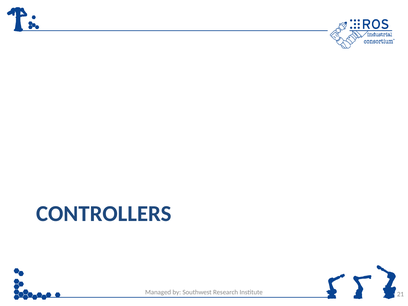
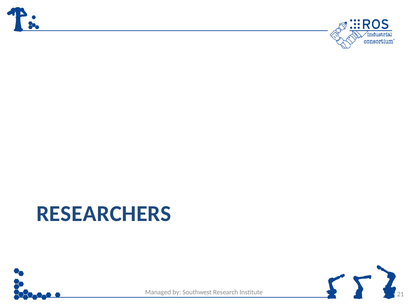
CONTROLLERS: CONTROLLERS -> RESEARCHERS
